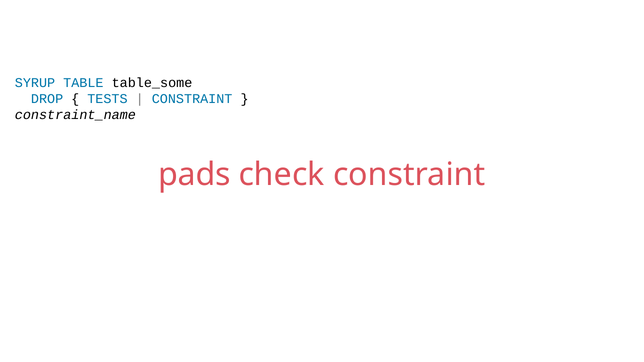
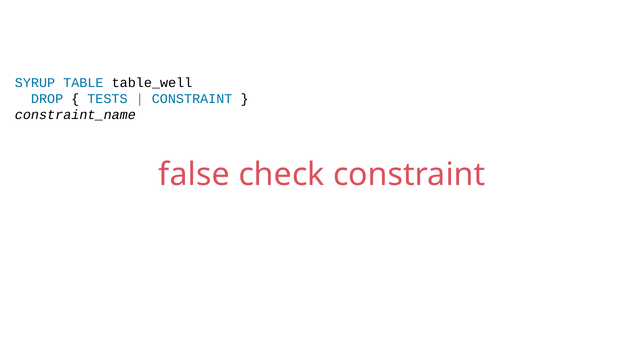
table_some: table_some -> table_well
pads: pads -> false
